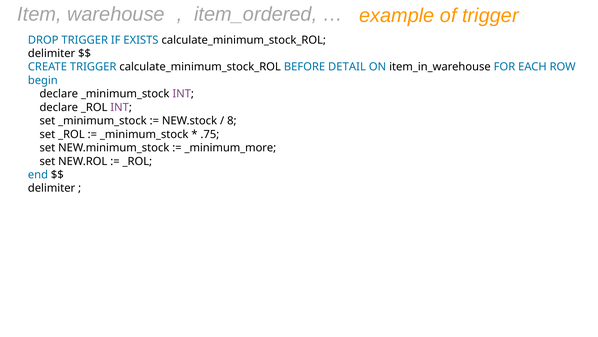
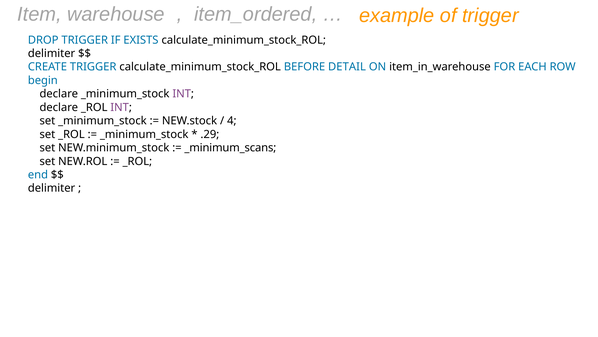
8: 8 -> 4
.75: .75 -> .29
_minimum_more: _minimum_more -> _minimum_scans
